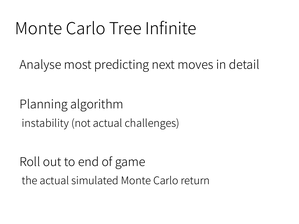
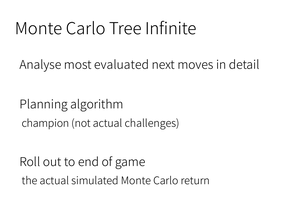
predicting: predicting -> evaluated
instability: instability -> champion
